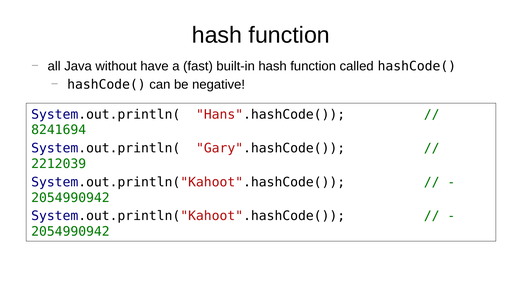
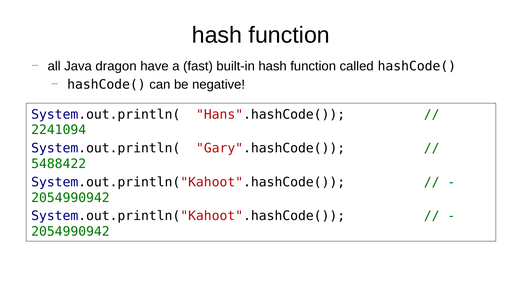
without: without -> dragon
8241694: 8241694 -> 2241094
2212039: 2212039 -> 5488422
